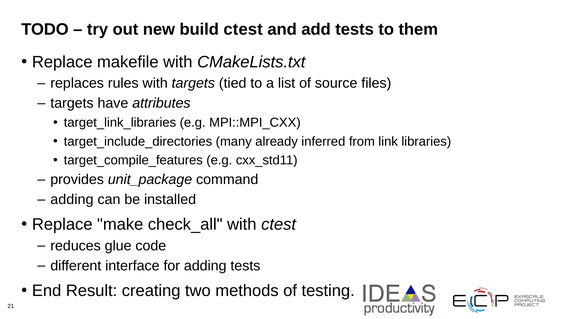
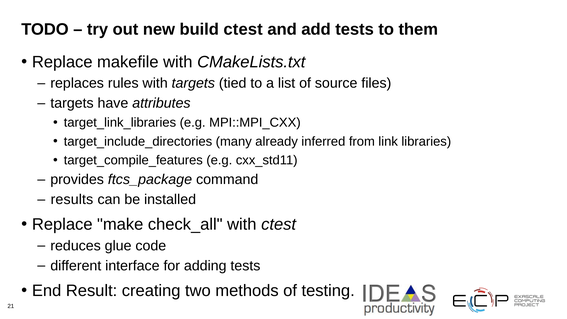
unit_package: unit_package -> ftcs_package
adding at (72, 200): adding -> results
